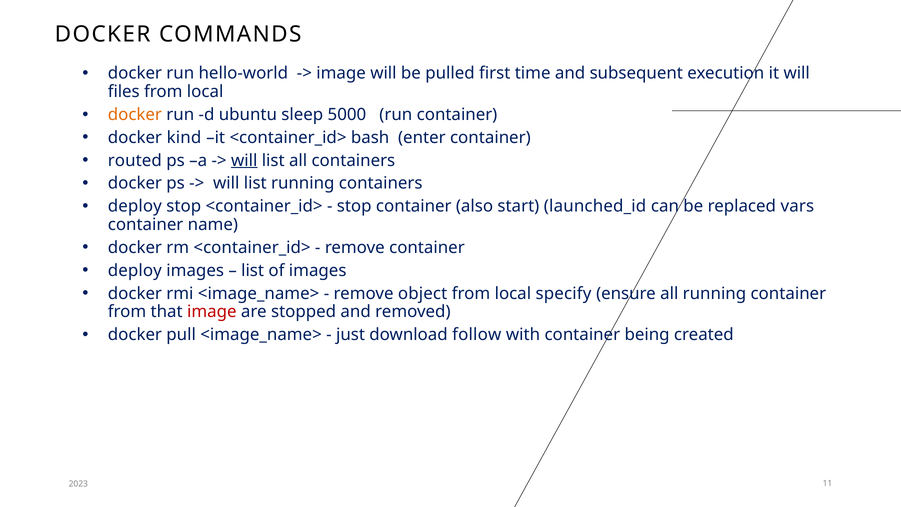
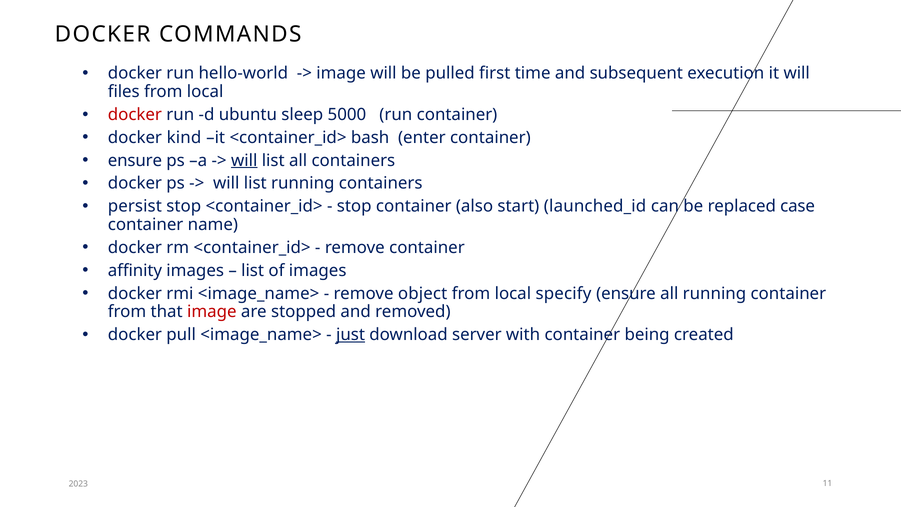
docker at (135, 115) colour: orange -> red
routed at (135, 160): routed -> ensure
deploy at (135, 206): deploy -> persist
vars: vars -> case
deploy at (135, 270): deploy -> affinity
just underline: none -> present
follow: follow -> server
